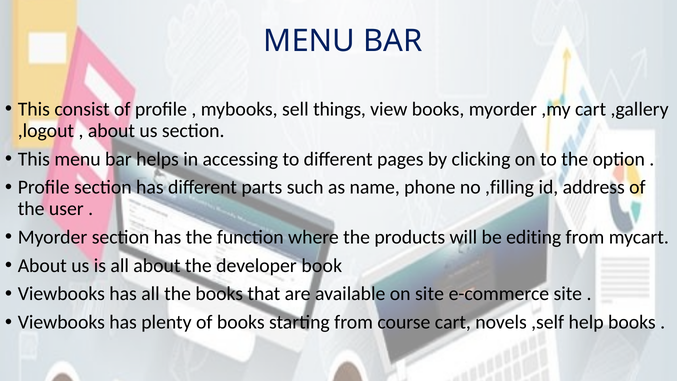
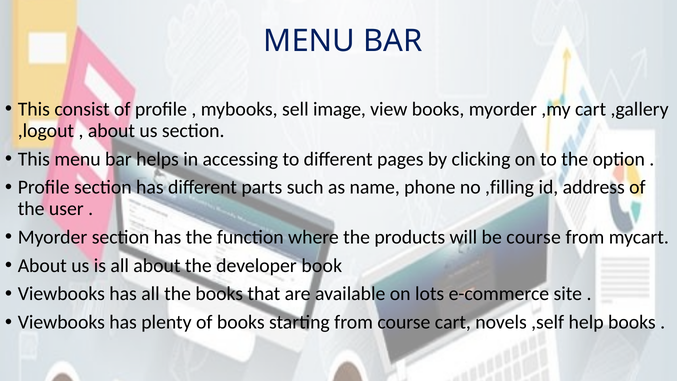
things: things -> image
be editing: editing -> course
on site: site -> lots
